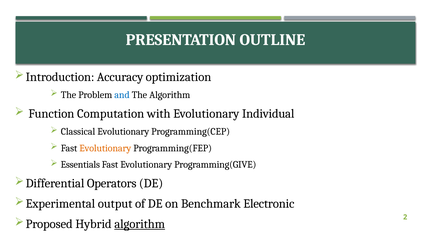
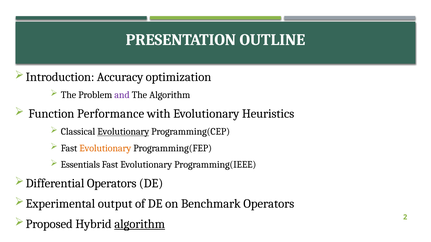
and colour: blue -> purple
Computation: Computation -> Performance
Individual: Individual -> Heuristics
Evolutionary at (123, 132) underline: none -> present
Programming(GIVE: Programming(GIVE -> Programming(IEEE
Benchmark Electronic: Electronic -> Operators
